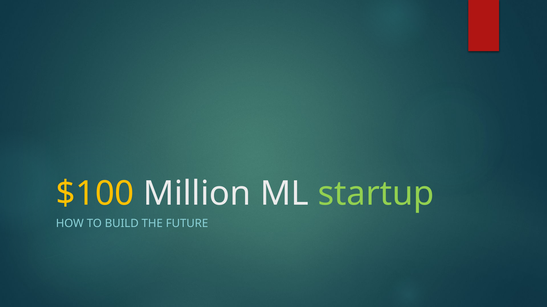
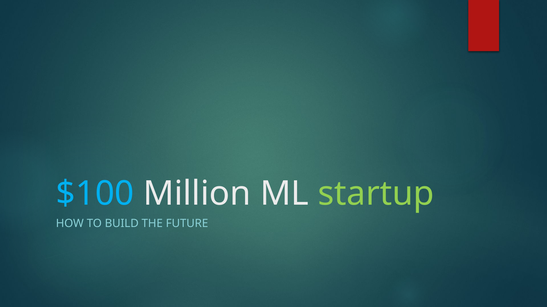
$100 colour: yellow -> light blue
